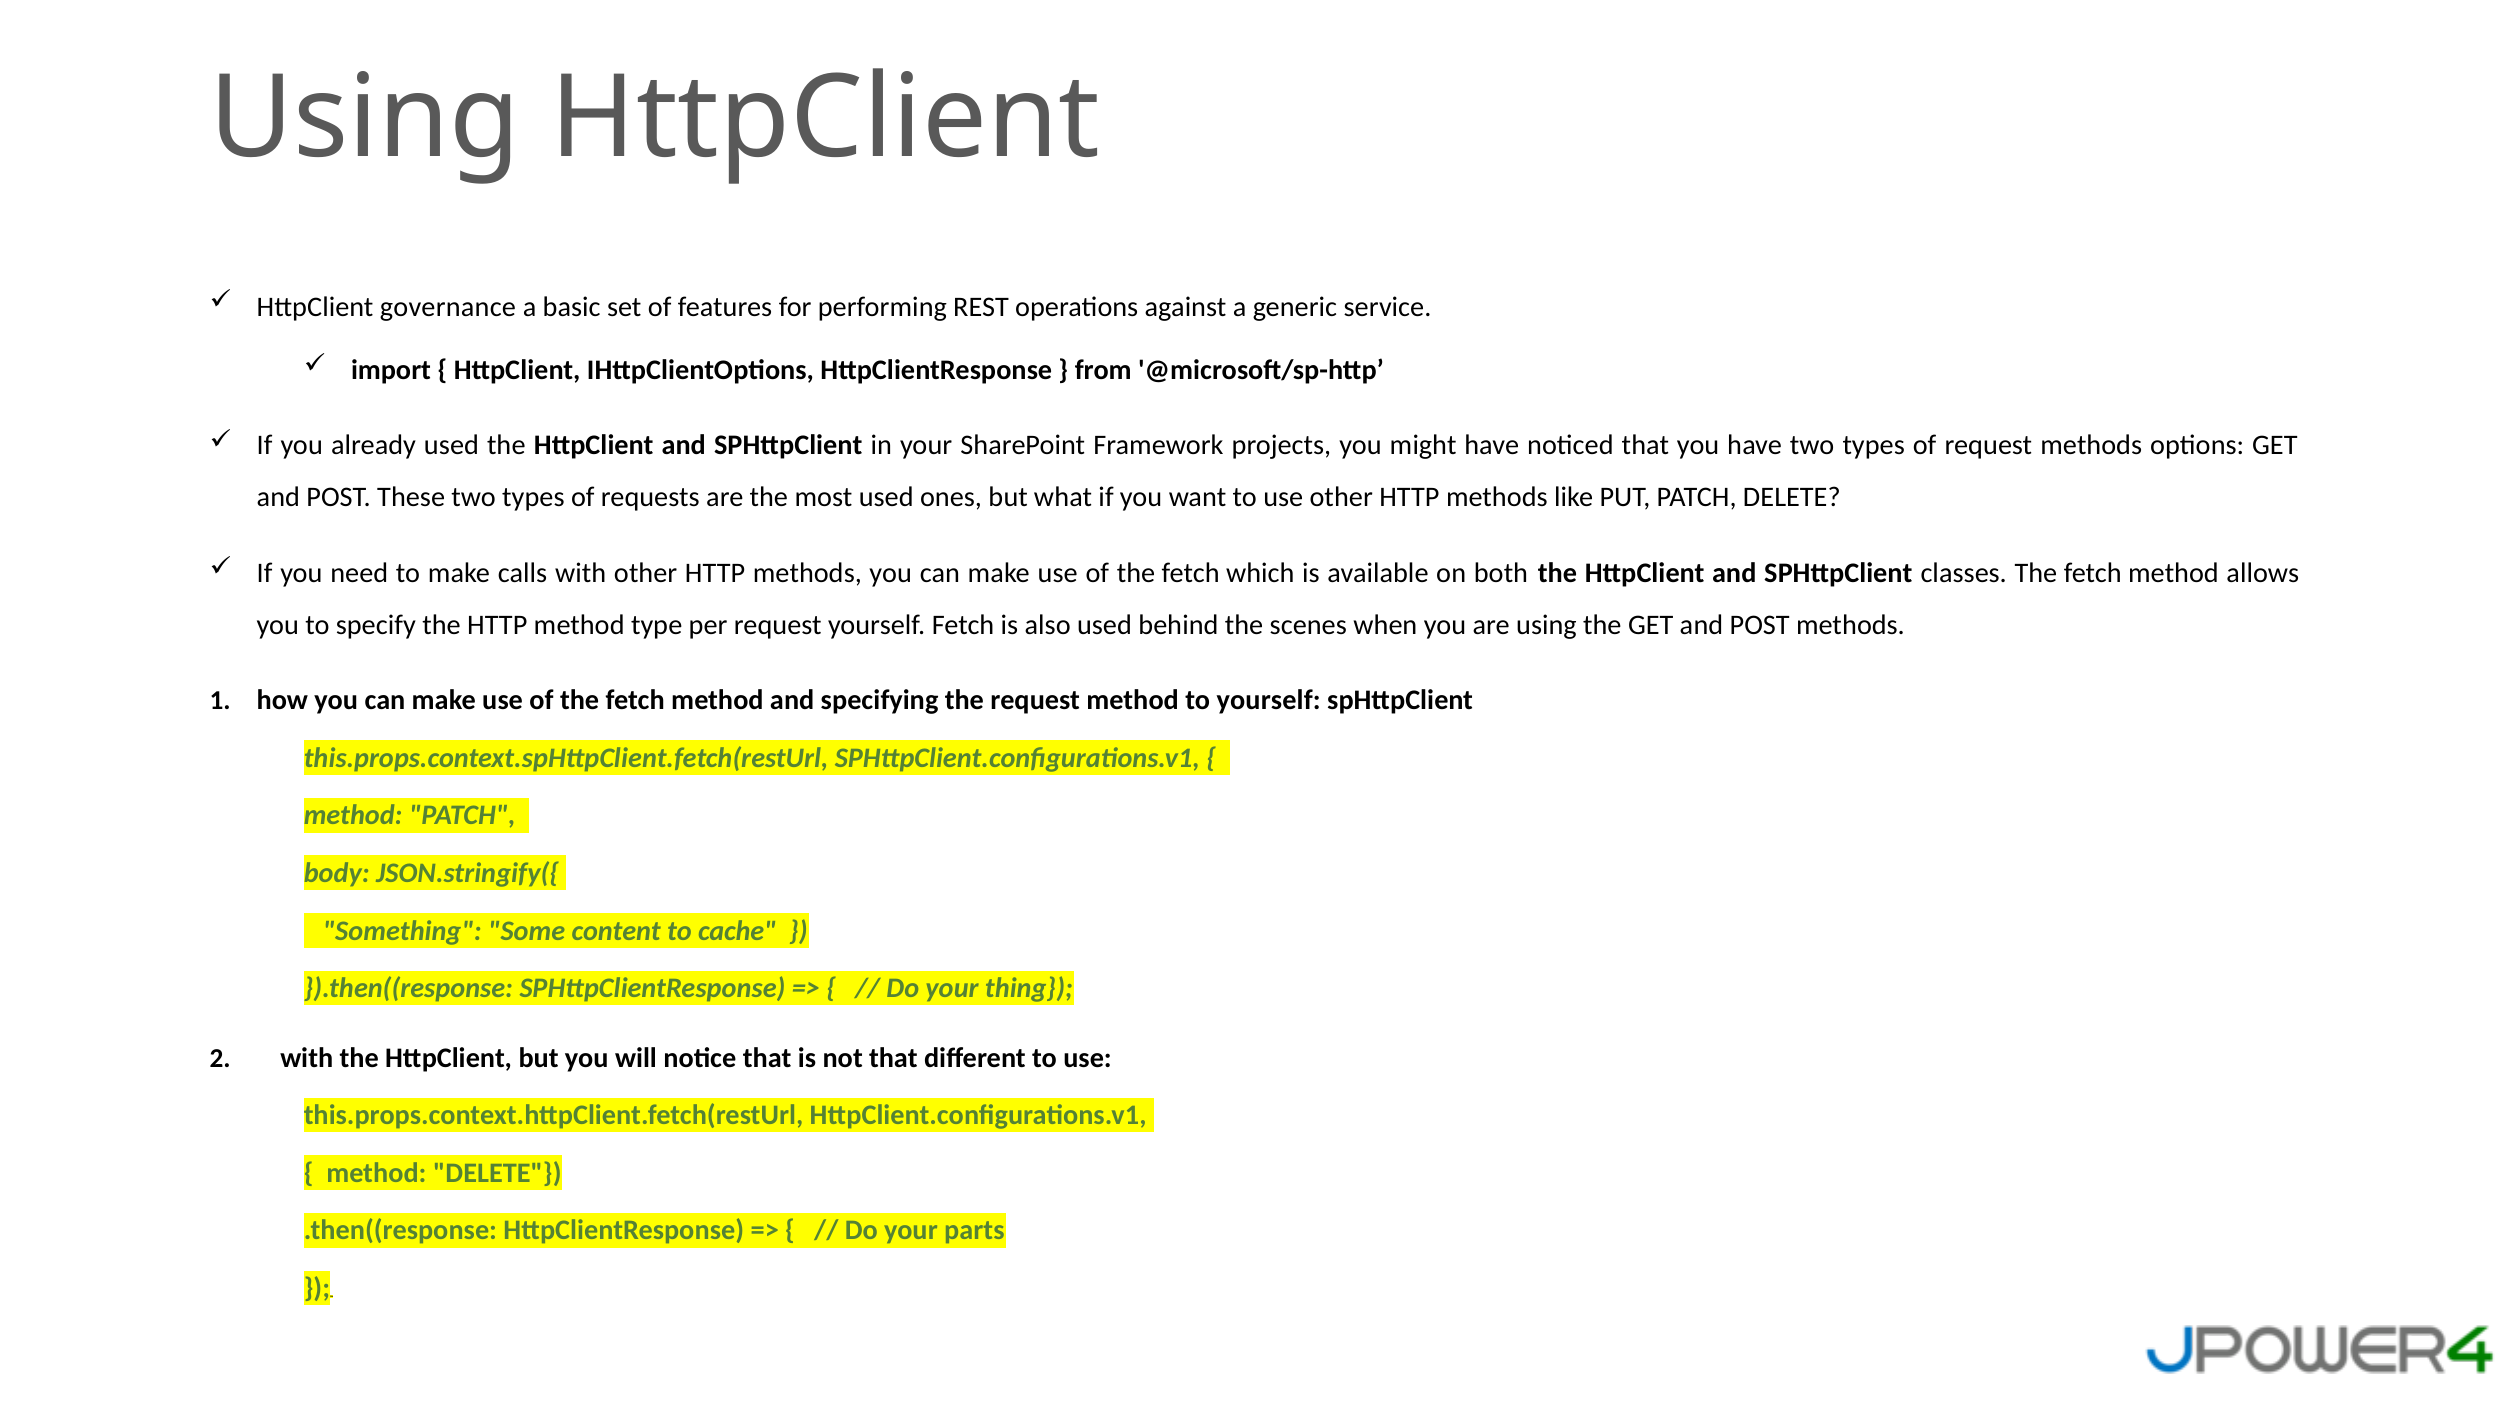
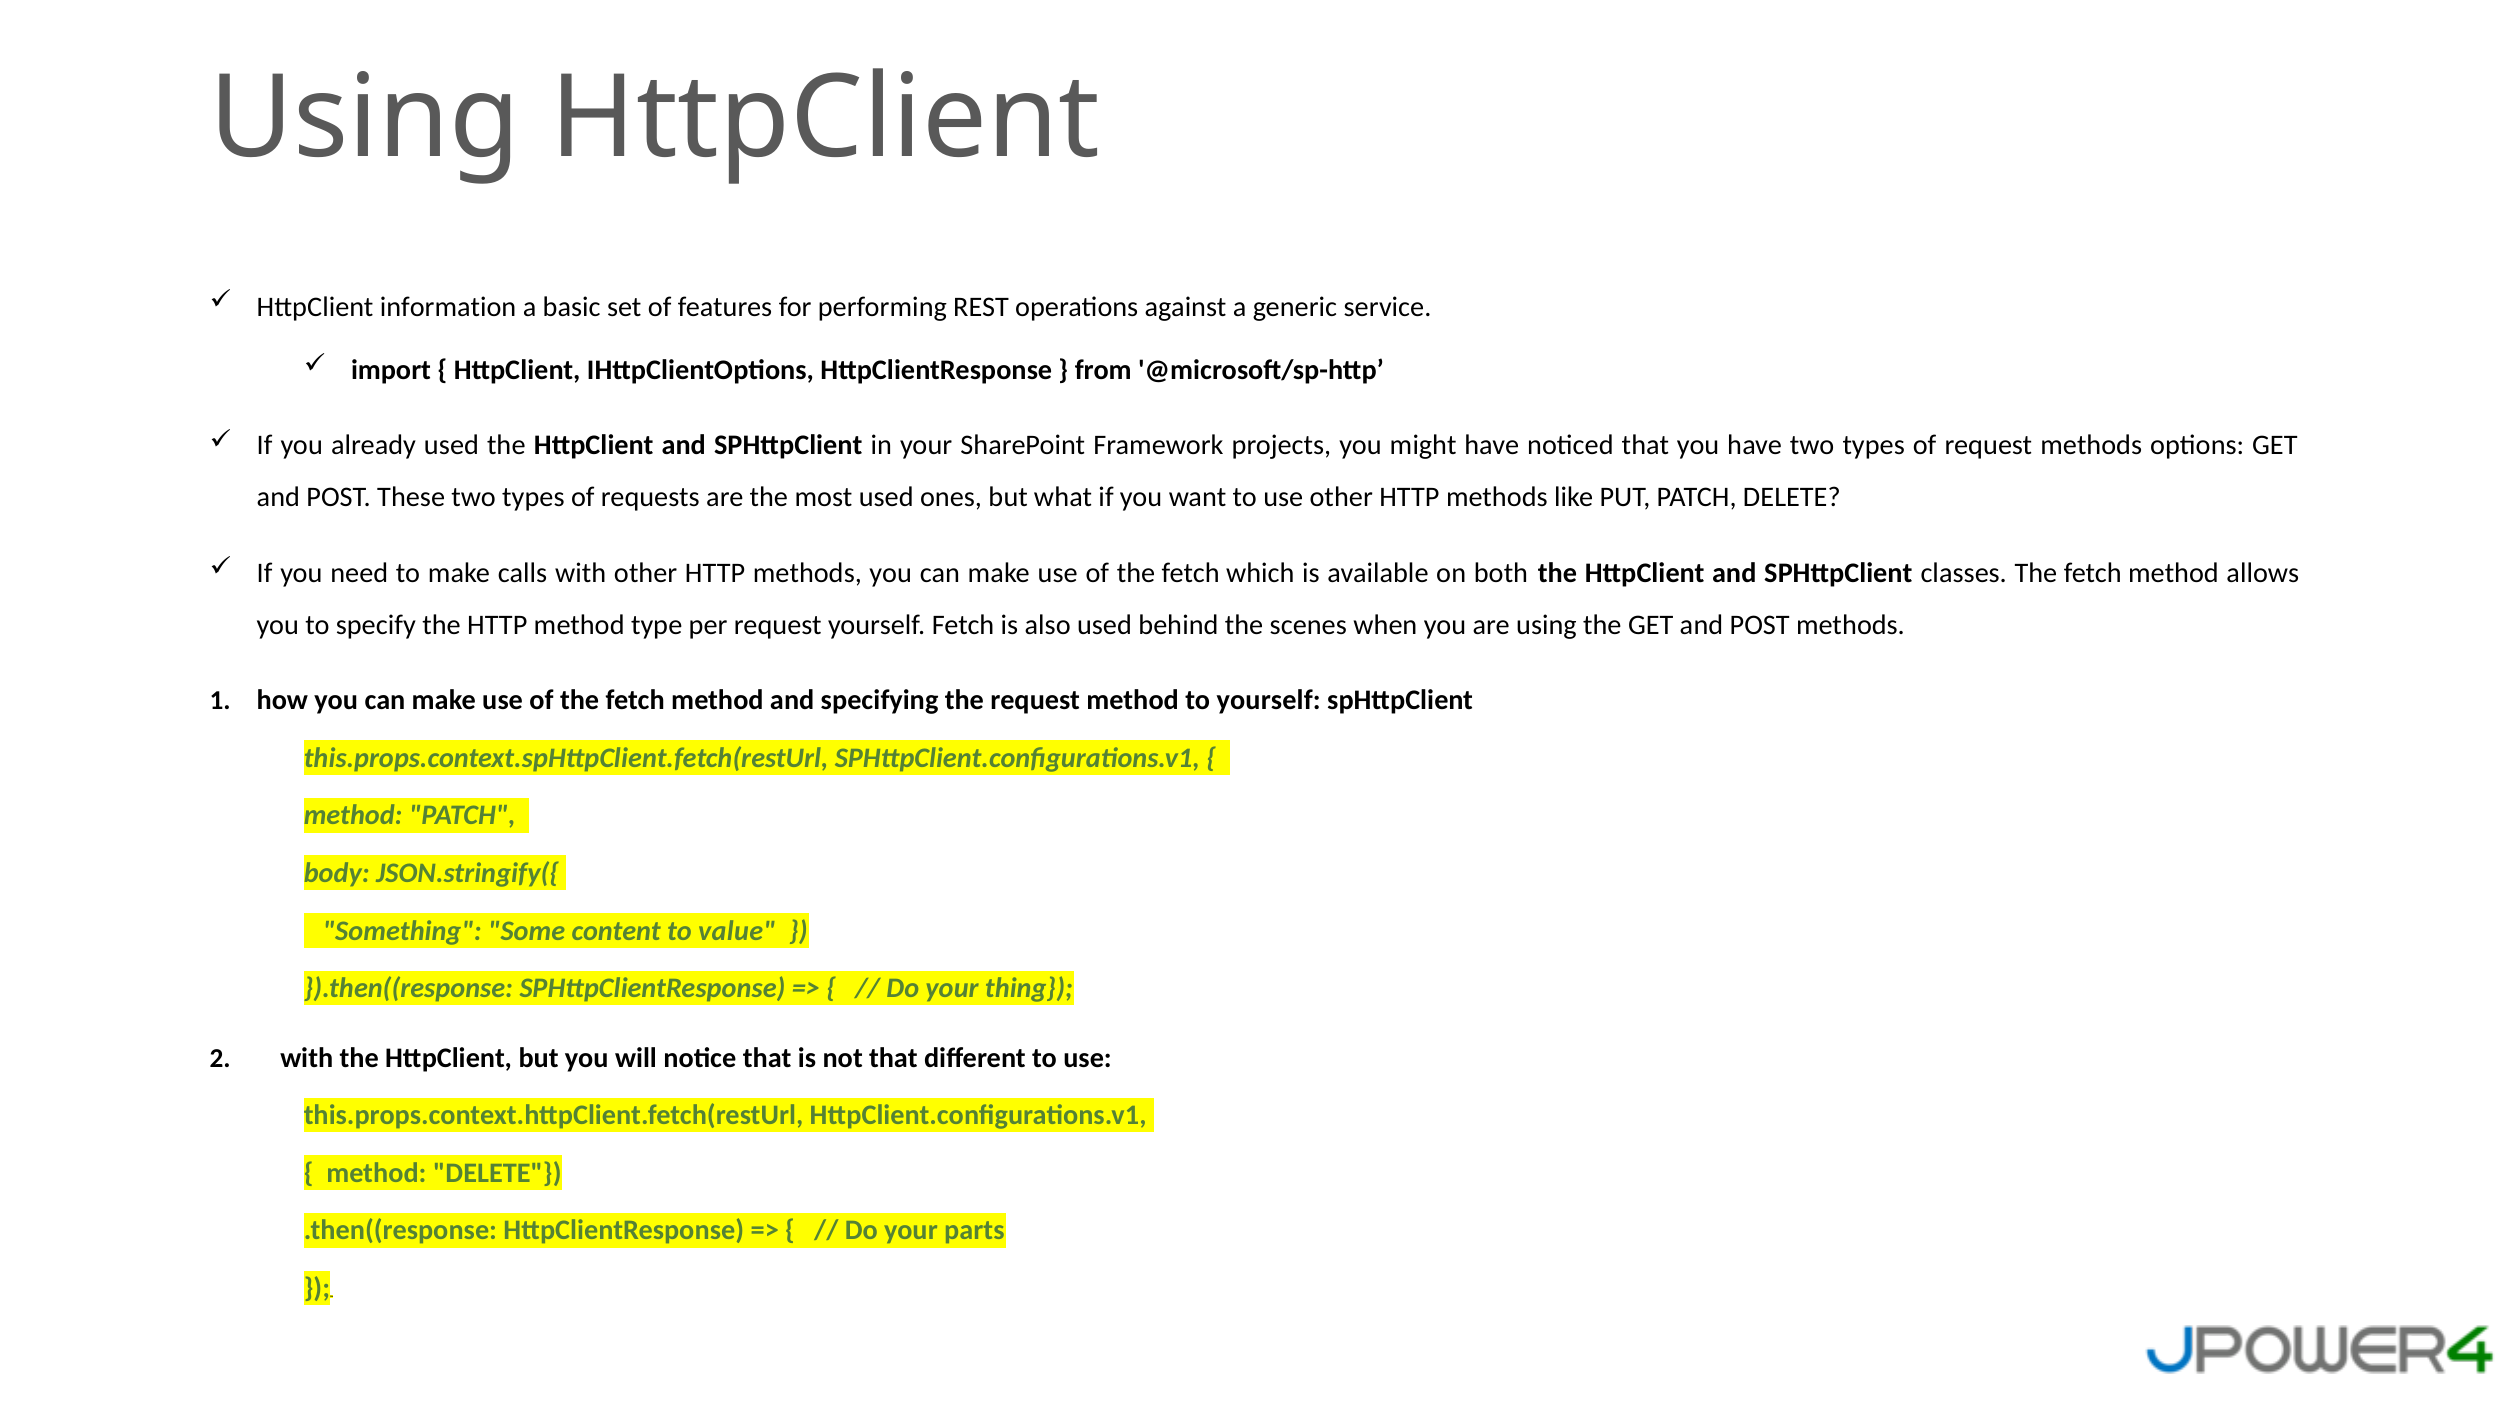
governance: governance -> information
cache: cache -> value
